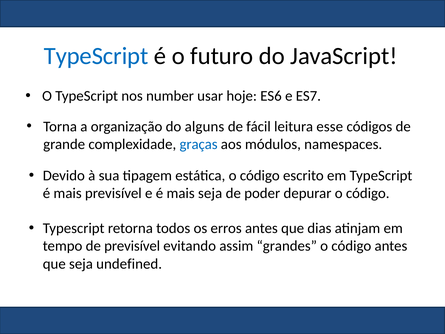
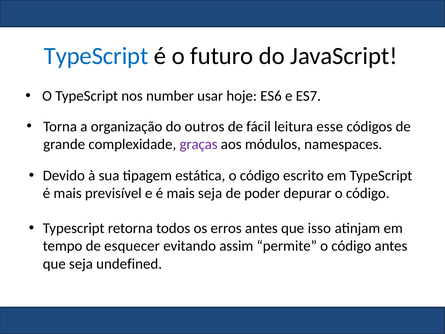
alguns: alguns -> outros
graças colour: blue -> purple
dias: dias -> isso
de previsível: previsível -> esquecer
grandes: grandes -> permite
